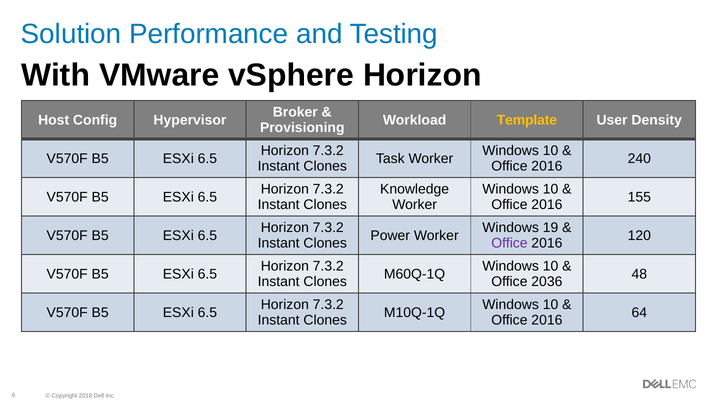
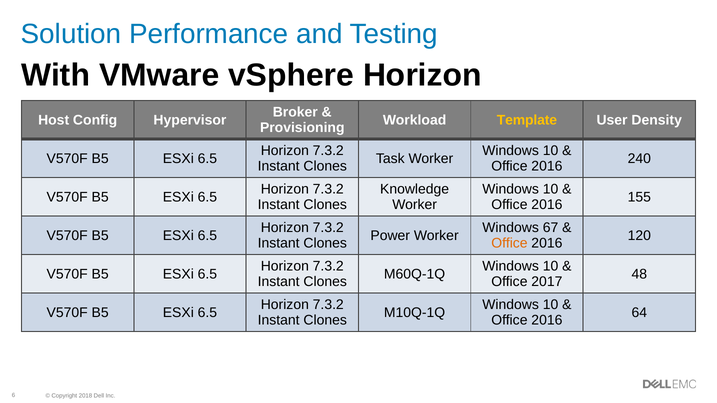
19: 19 -> 67
Office at (509, 243) colour: purple -> orange
2036: 2036 -> 2017
